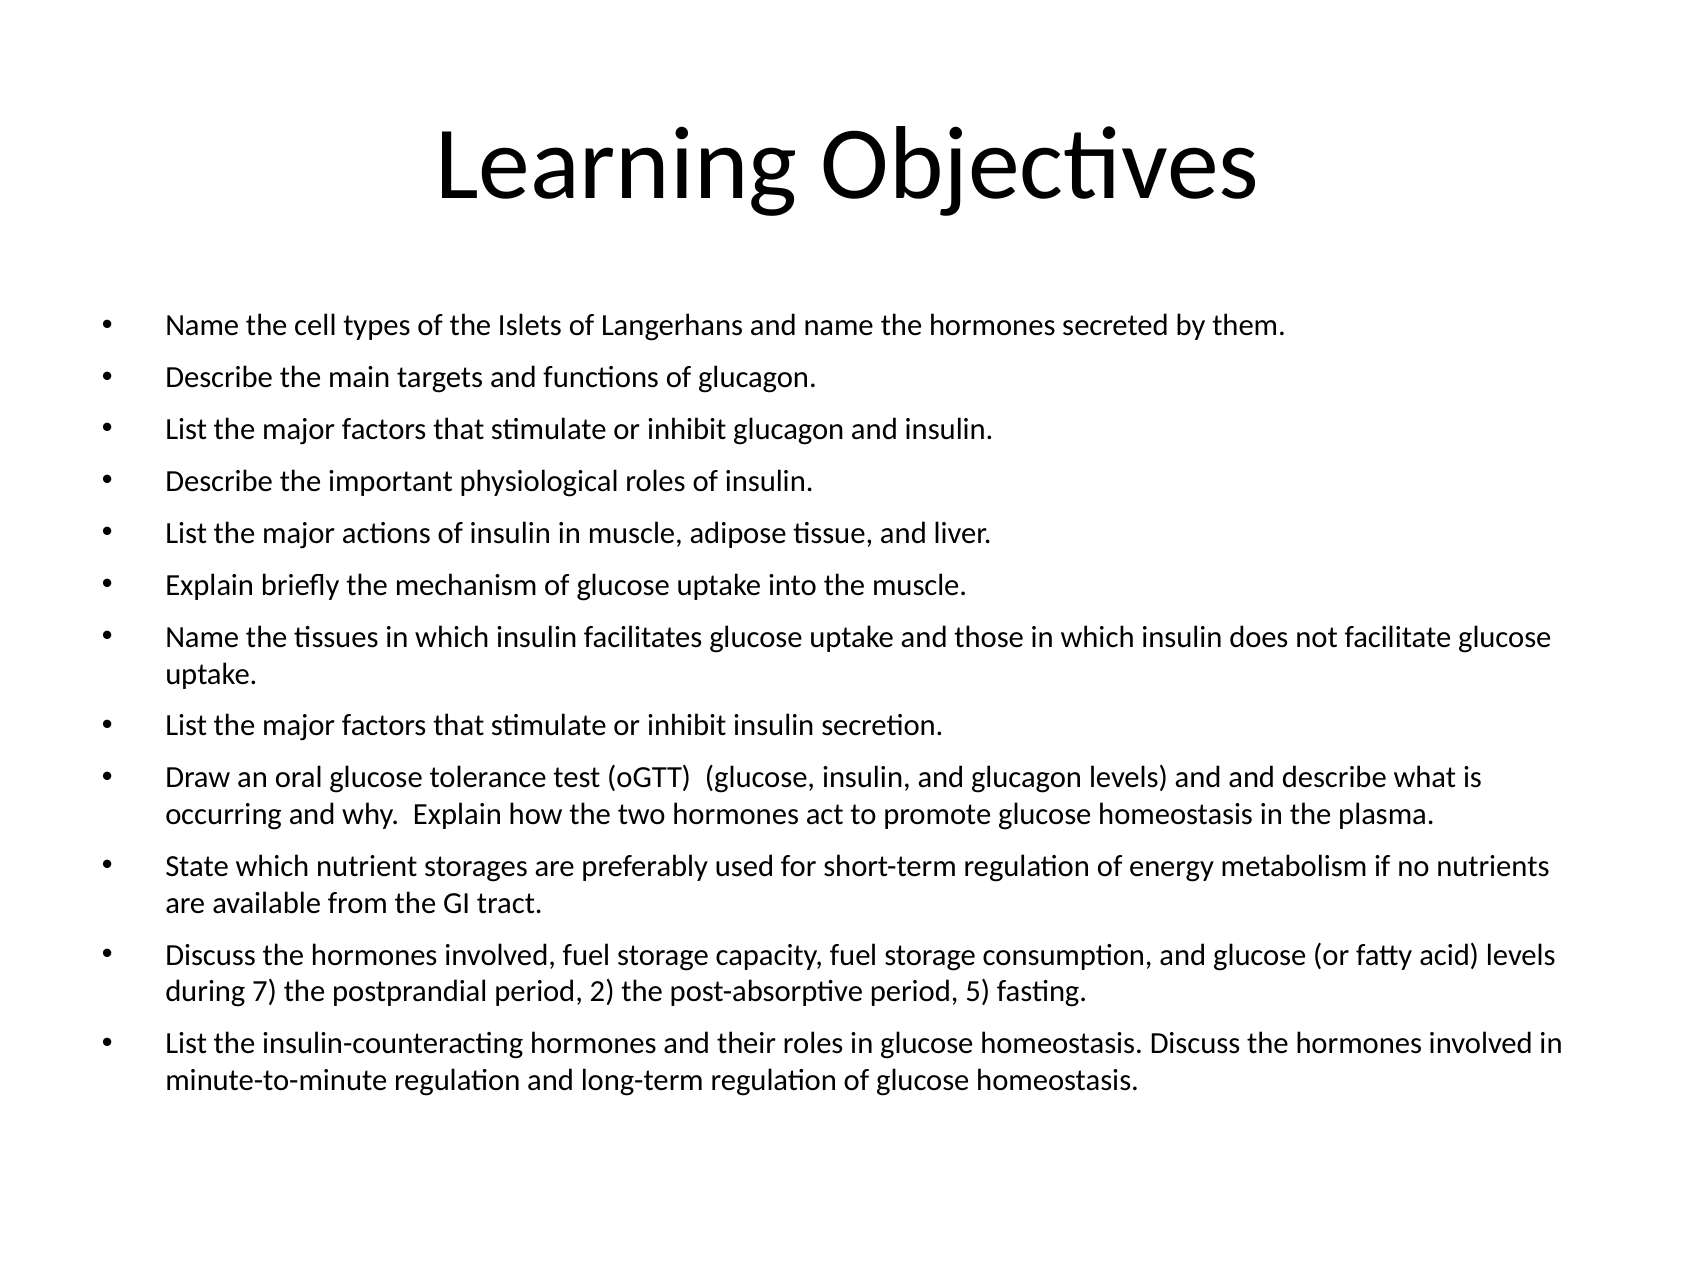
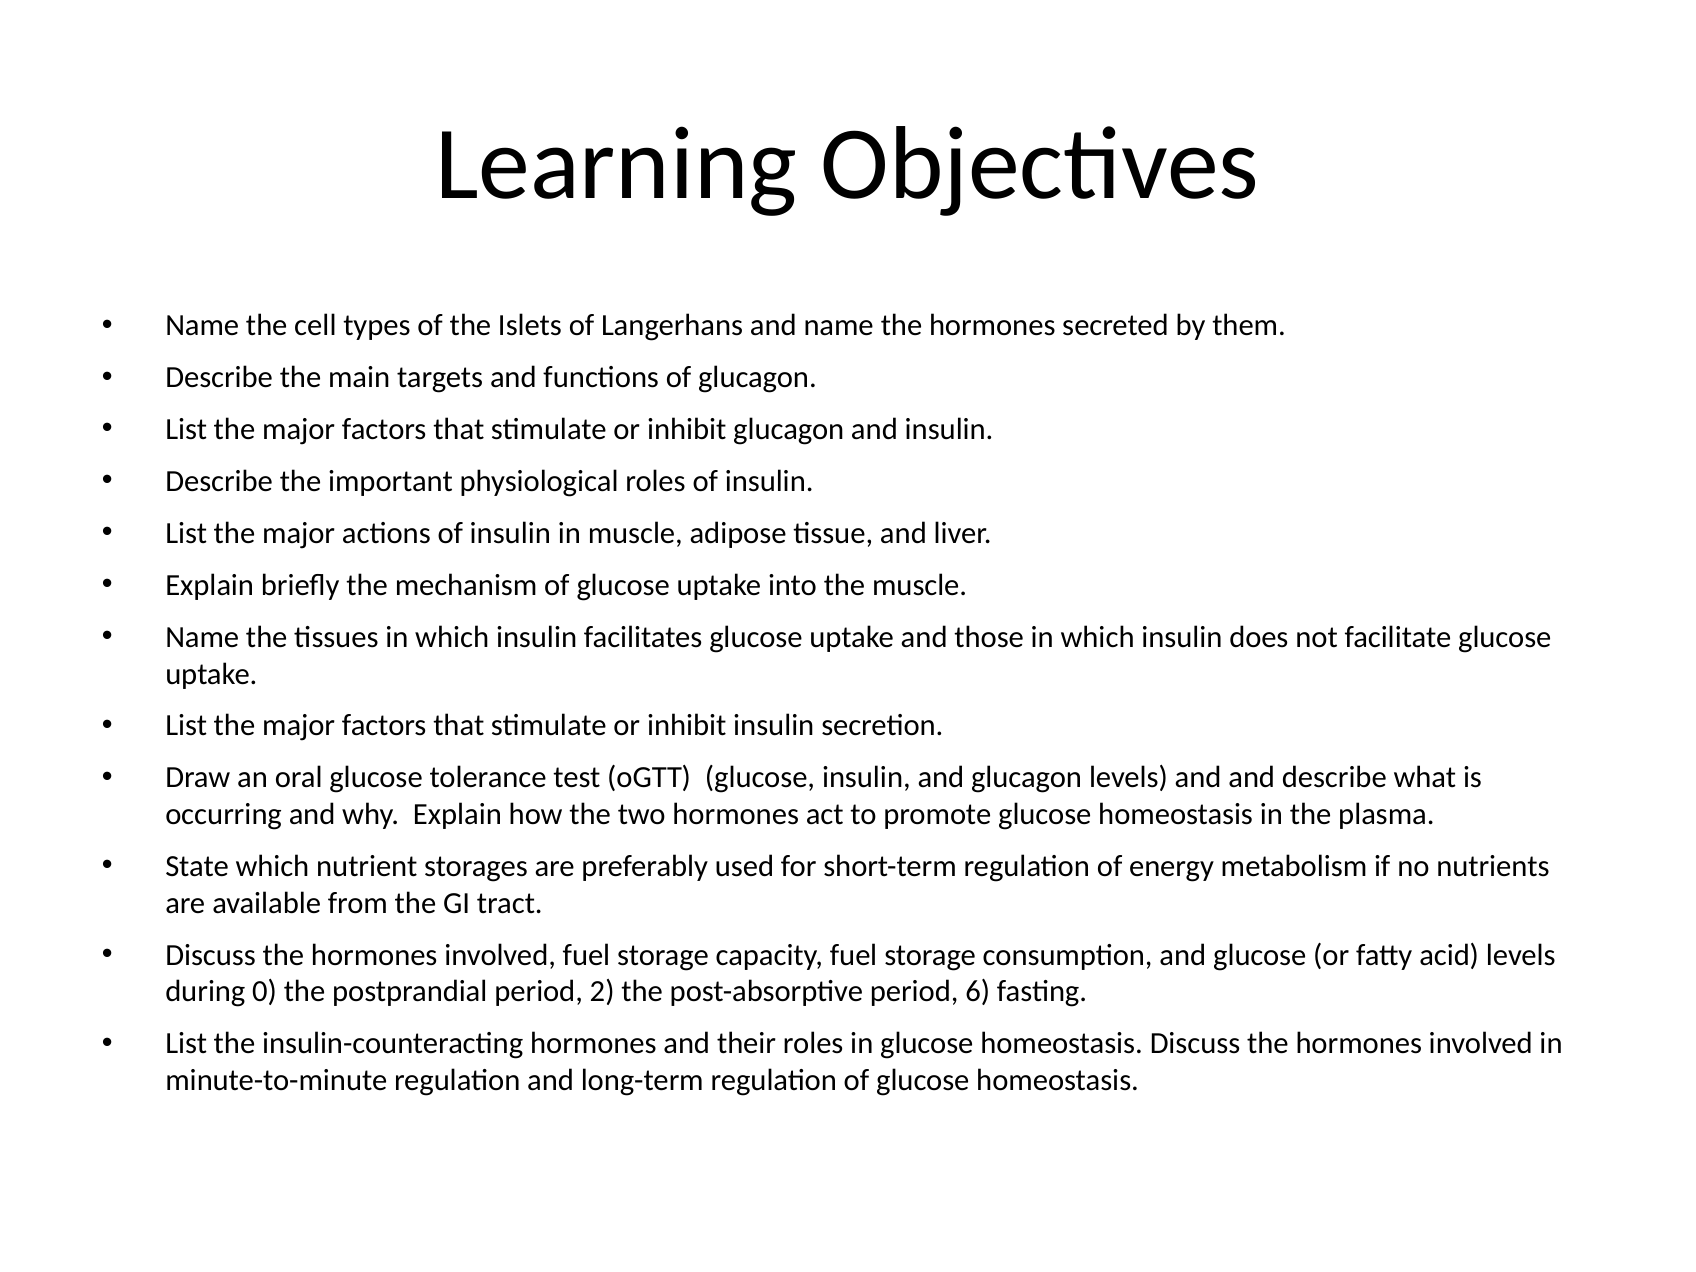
7: 7 -> 0
5: 5 -> 6
